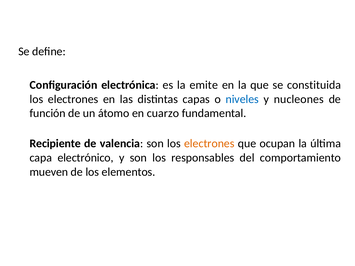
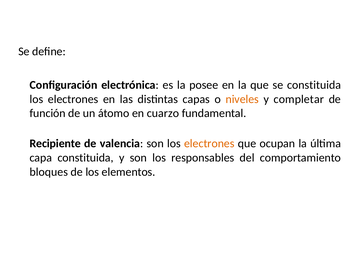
emite: emite -> posee
niveles colour: blue -> orange
nucleones: nucleones -> completar
capa electrónico: electrónico -> constituida
mueven: mueven -> bloques
